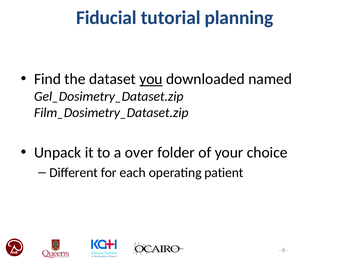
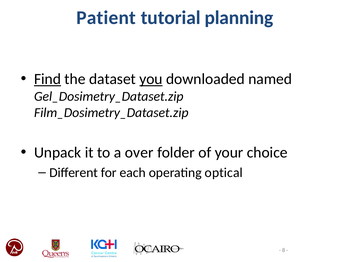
Fiducial: Fiducial -> Patient
Find underline: none -> present
patient: patient -> optical
